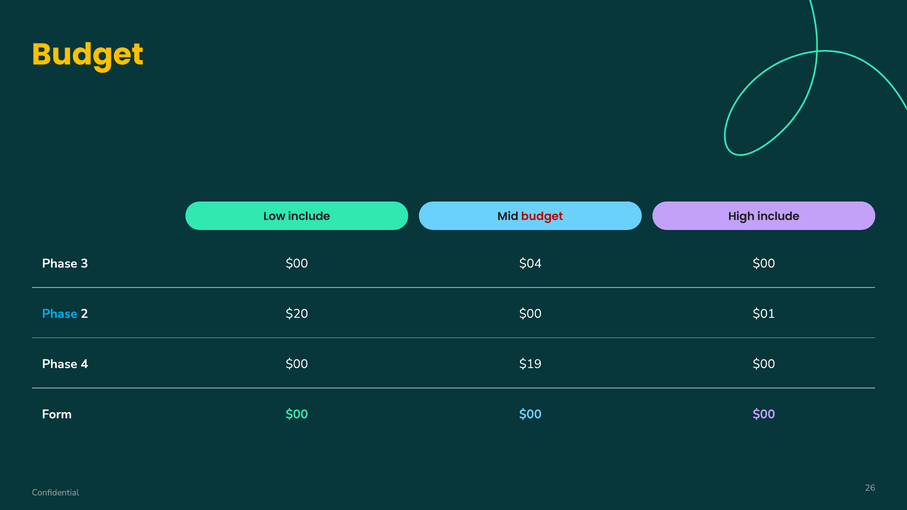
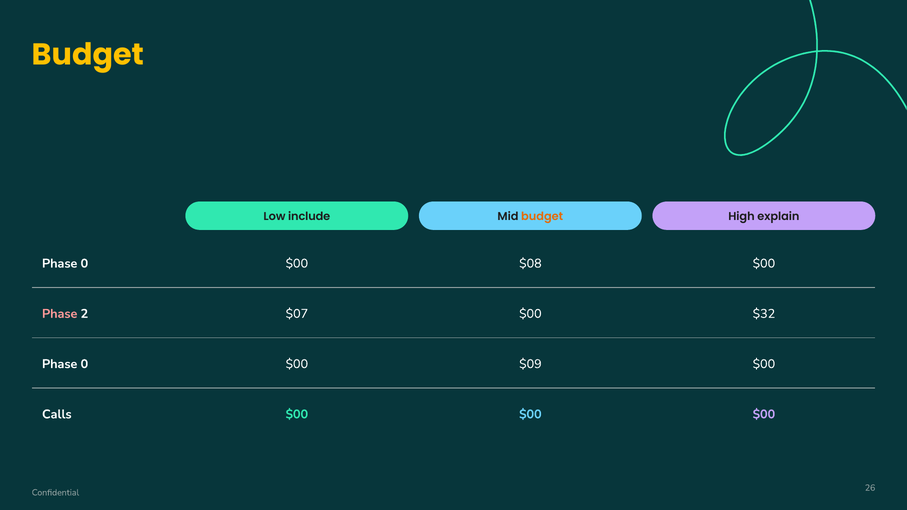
budget at (542, 217) colour: red -> orange
High include: include -> explain
3 at (84, 264): 3 -> 0
$04: $04 -> $08
Phase at (60, 314) colour: light blue -> pink
$20: $20 -> $07
$01: $01 -> $32
4 at (84, 364): 4 -> 0
$19: $19 -> $09
Form: Form -> Calls
